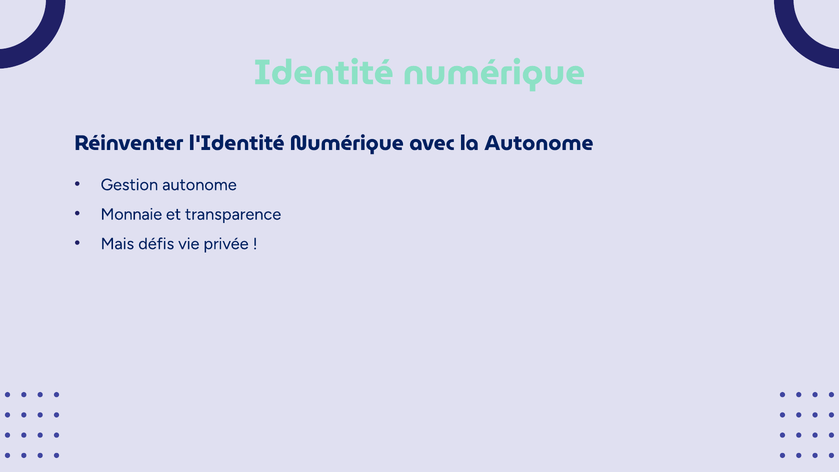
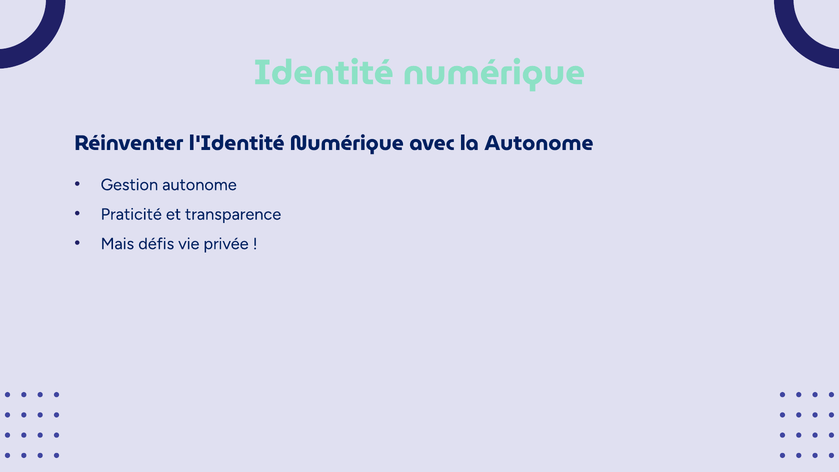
Monnaie: Monnaie -> Praticité
